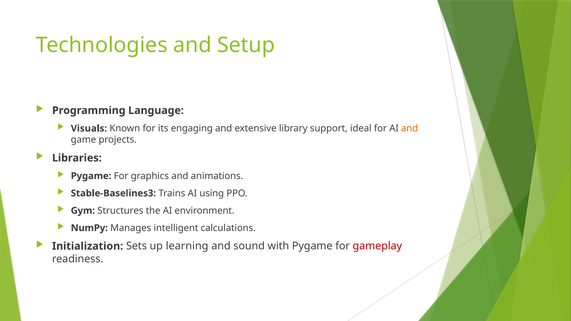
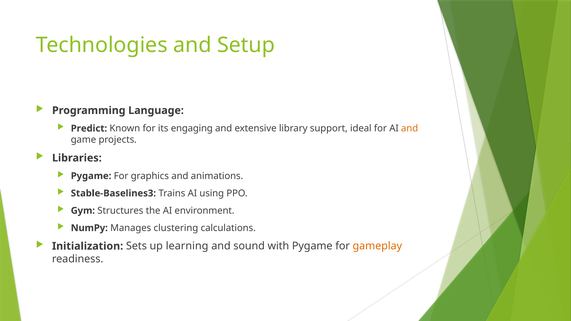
Visuals: Visuals -> Predict
intelligent: intelligent -> clustering
gameplay colour: red -> orange
